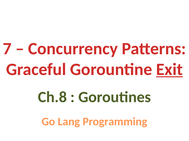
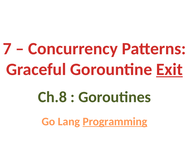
Programming underline: none -> present
